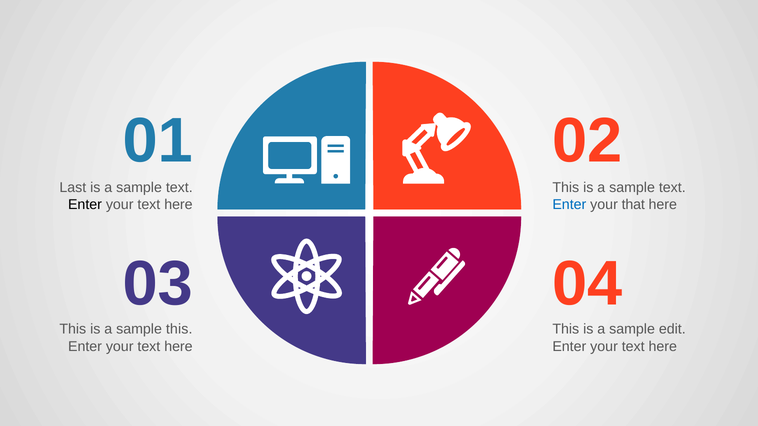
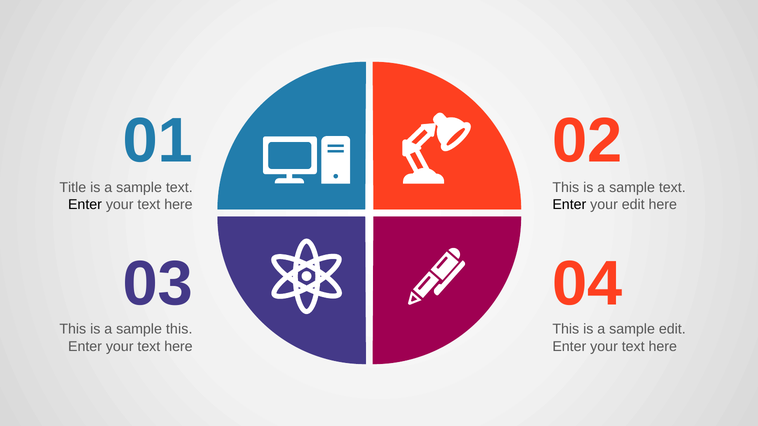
Last: Last -> Title
Enter at (569, 205) colour: blue -> black
your that: that -> edit
